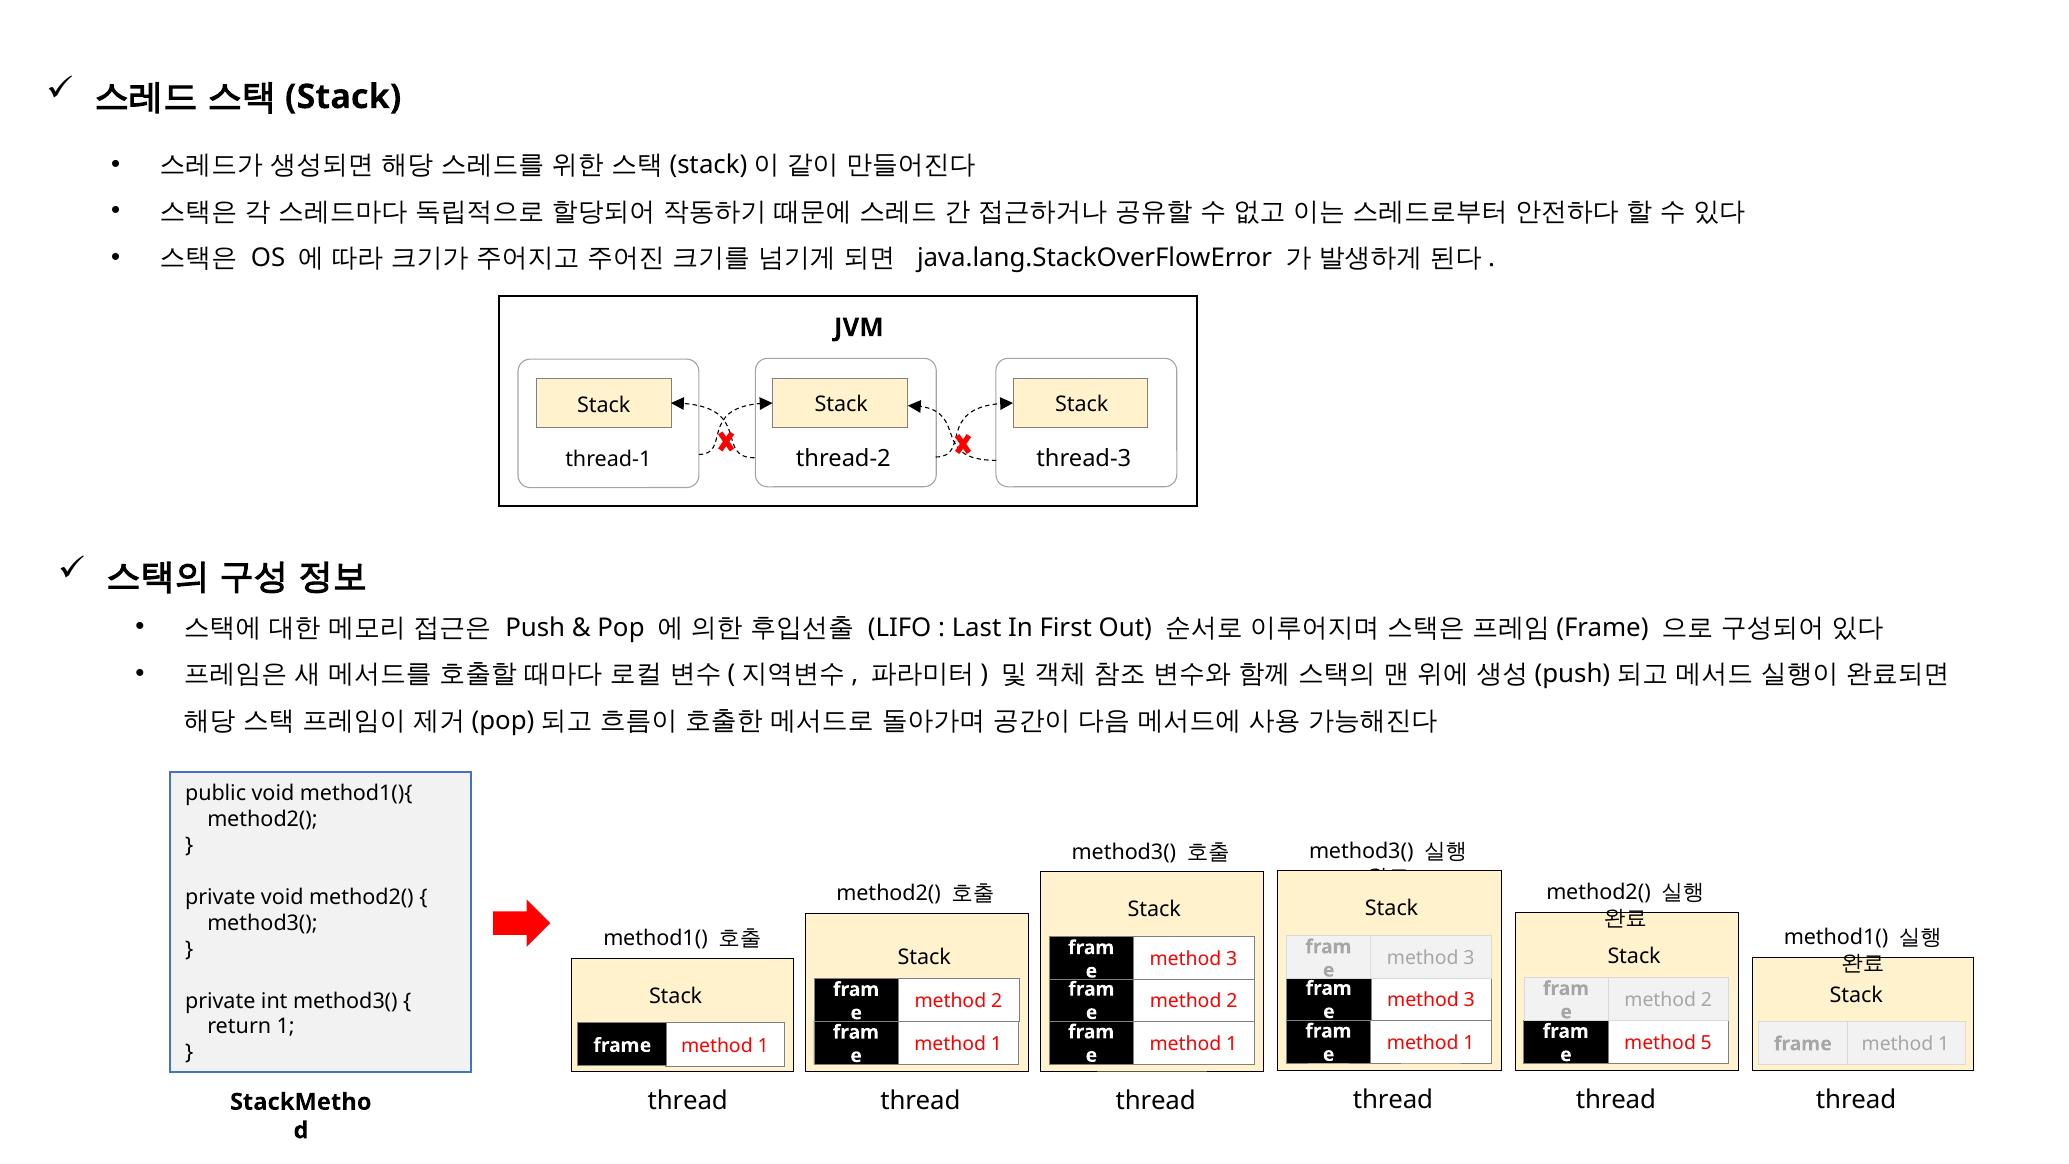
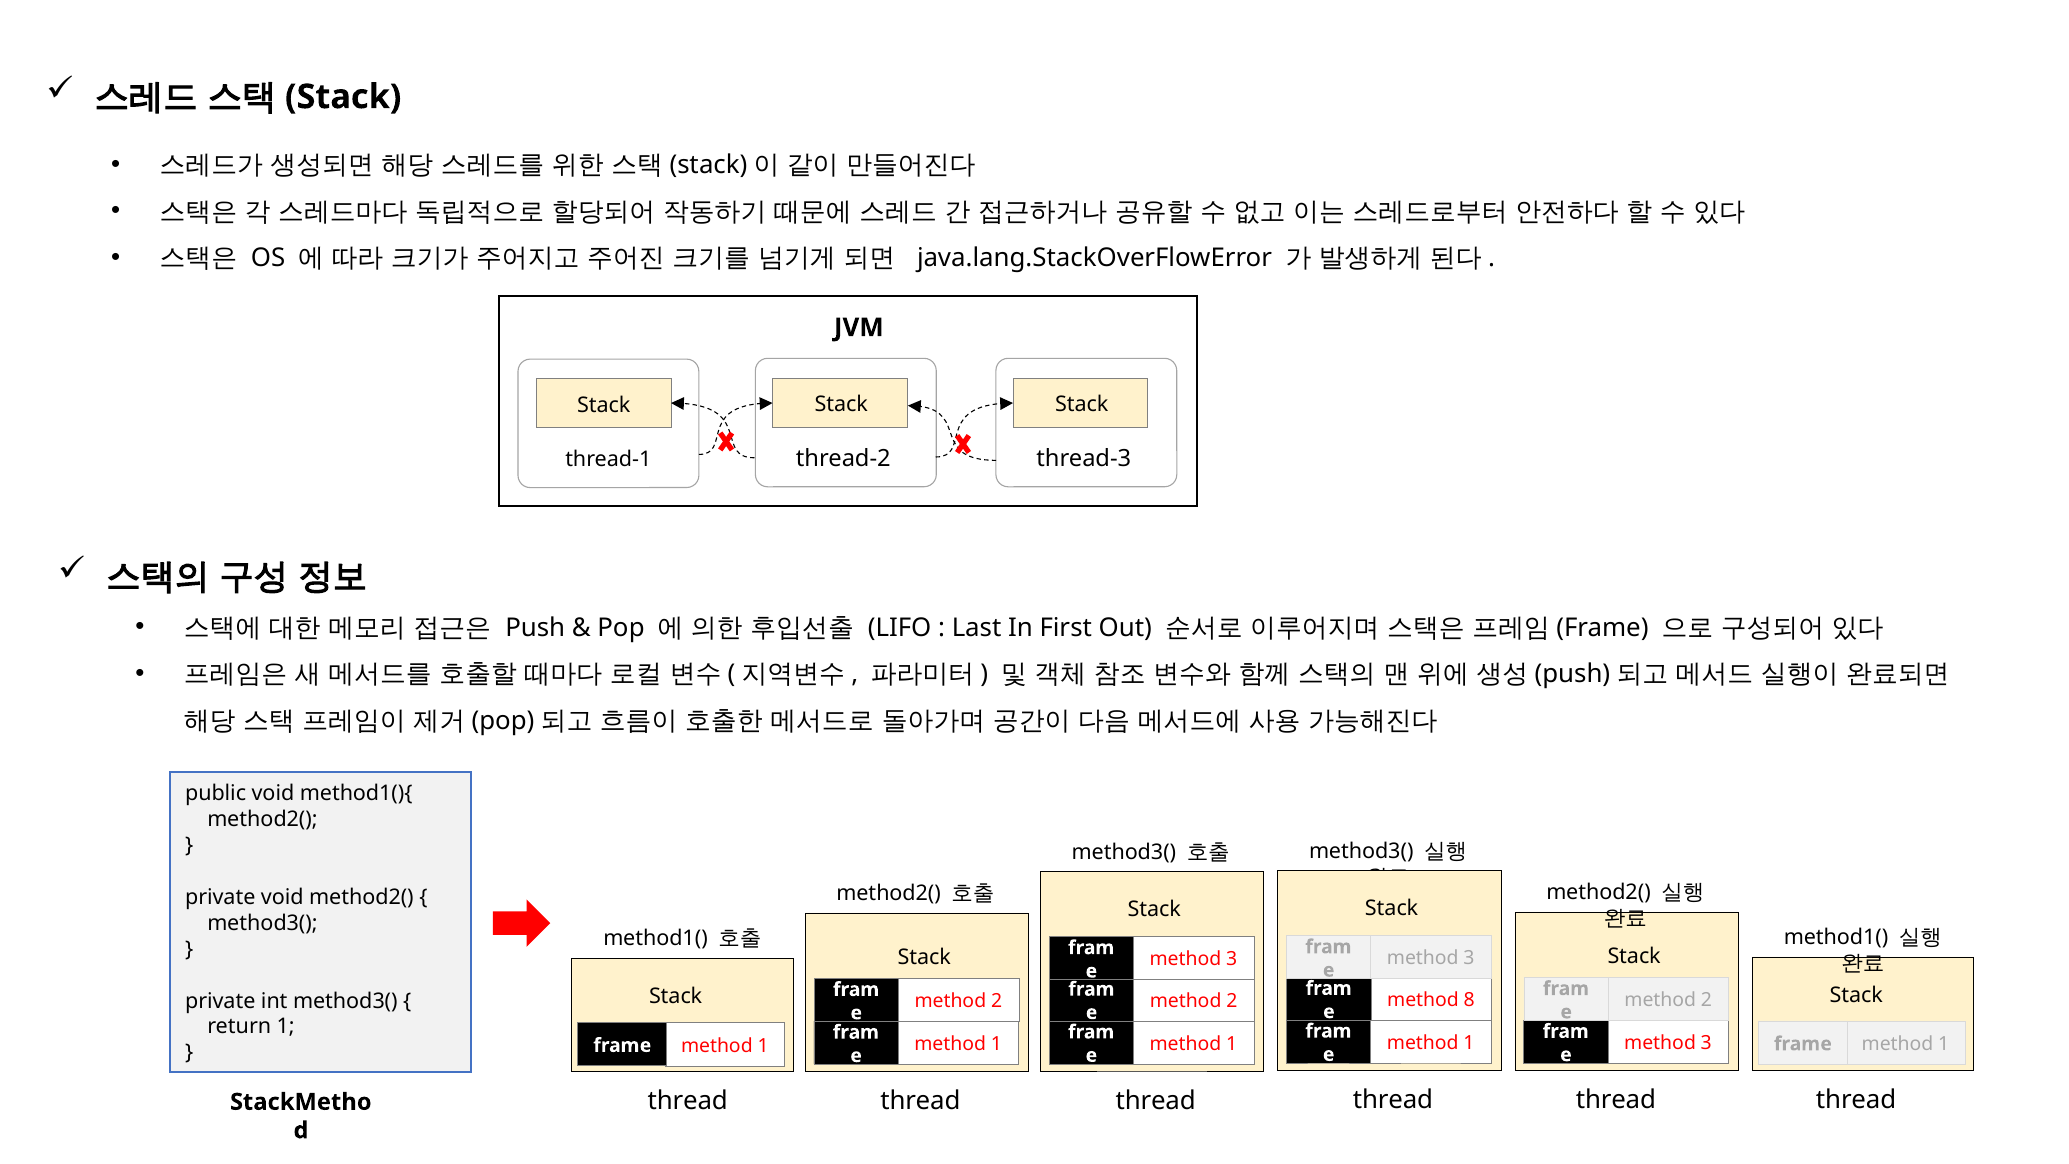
3 at (1469, 1000): 3 -> 8
5 at (1706, 1043): 5 -> 3
